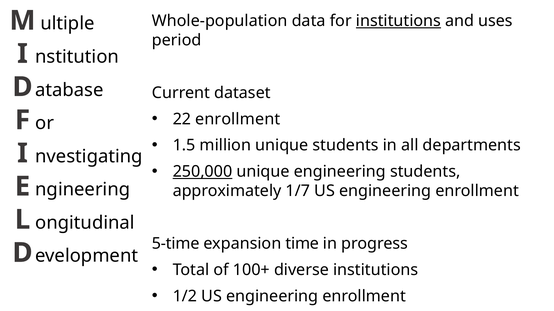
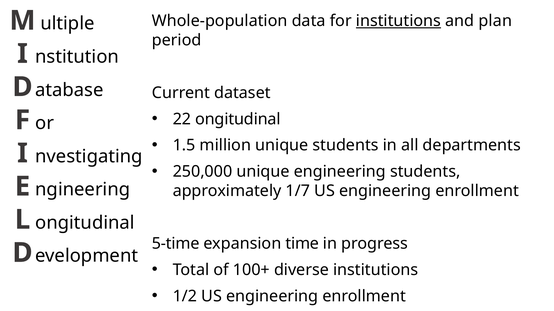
uses: uses -> plan
22 enrollment: enrollment -> ongitudinal
250,000 underline: present -> none
